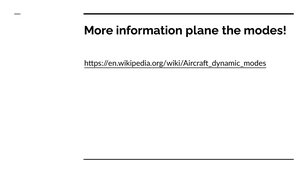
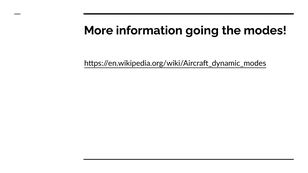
plane: plane -> going
